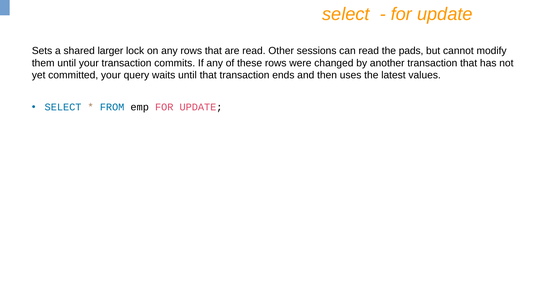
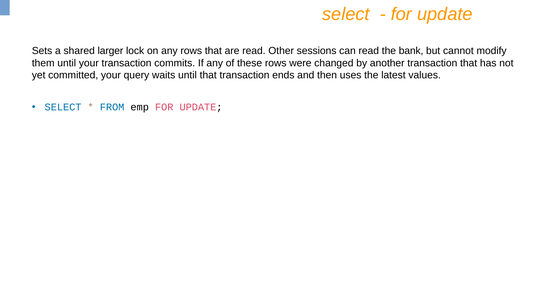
pads: pads -> bank
